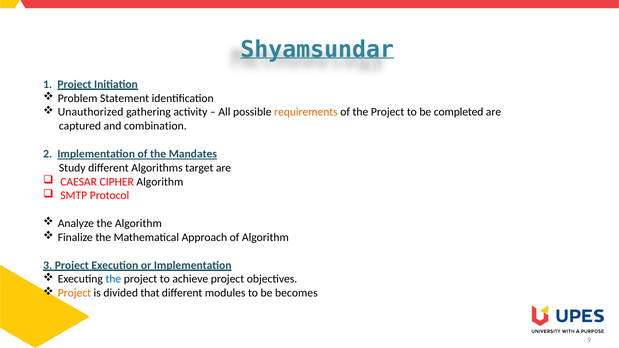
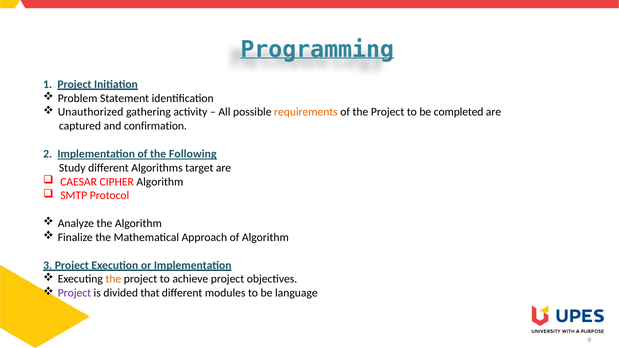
Shyamsundar: Shyamsundar -> Programming
combination: combination -> confirmation
Mandates: Mandates -> Following
the at (113, 279) colour: blue -> orange
Project at (74, 293) colour: orange -> purple
becomes: becomes -> language
